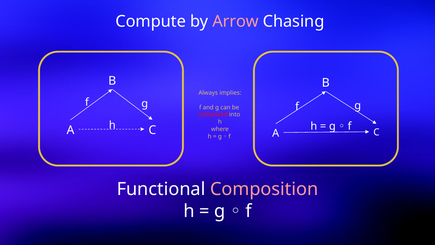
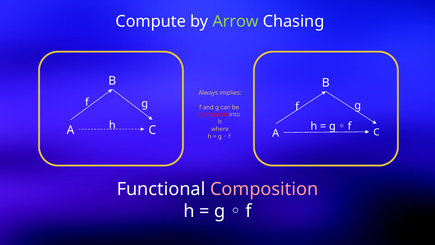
Arrow colour: pink -> light green
